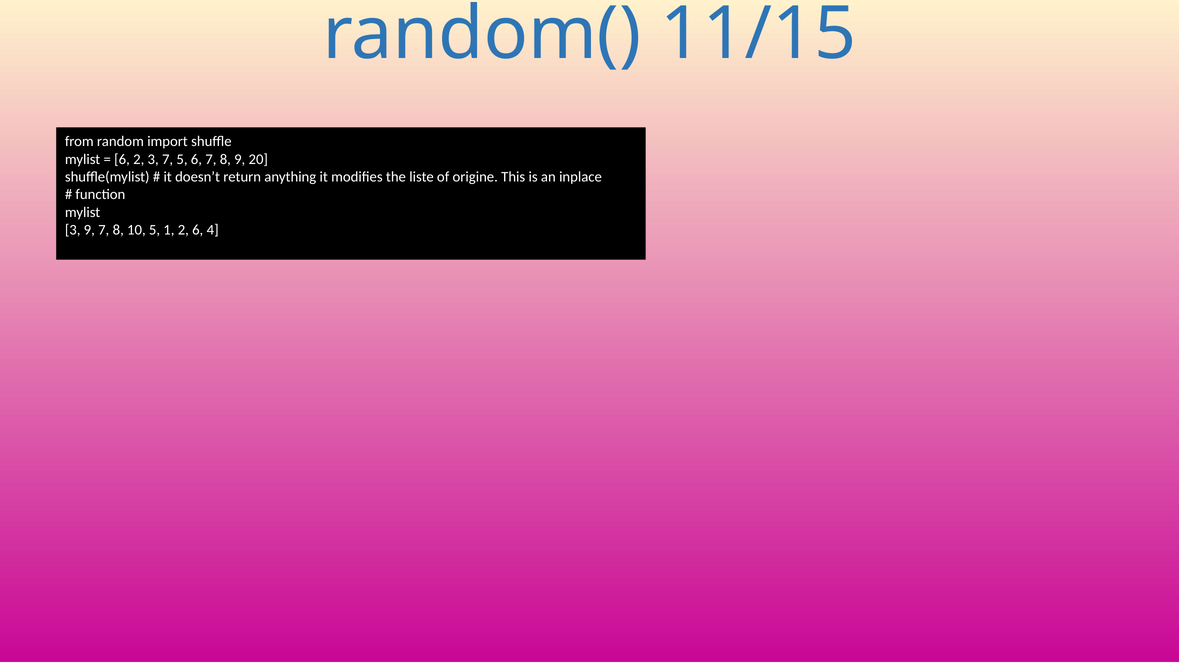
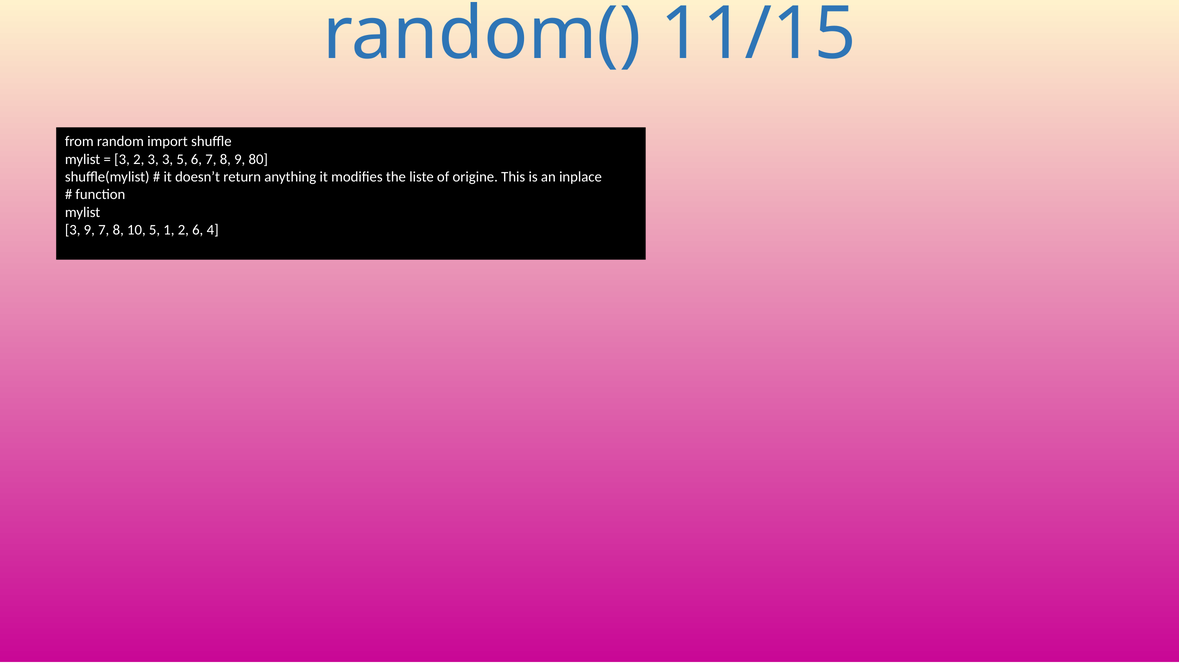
6 at (122, 159): 6 -> 3
3 7: 7 -> 3
20: 20 -> 80
